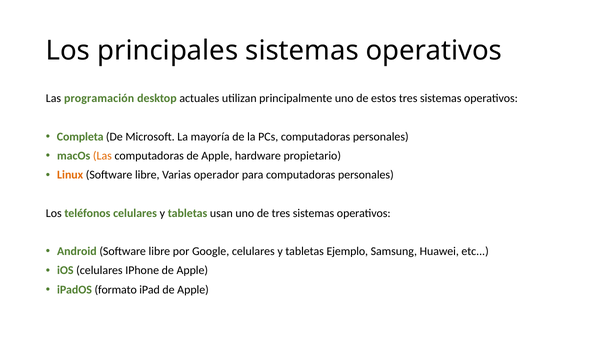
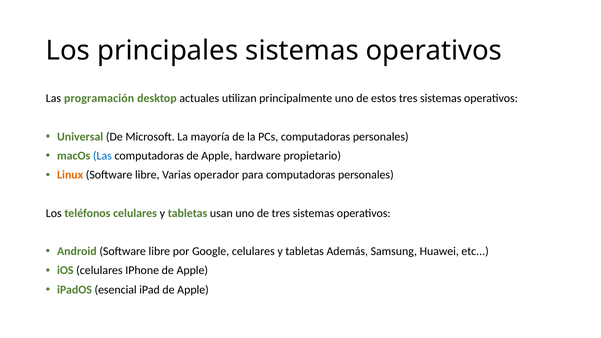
Completa: Completa -> Universal
Las at (102, 156) colour: orange -> blue
Ejemplo: Ejemplo -> Además
formato: formato -> esencial
